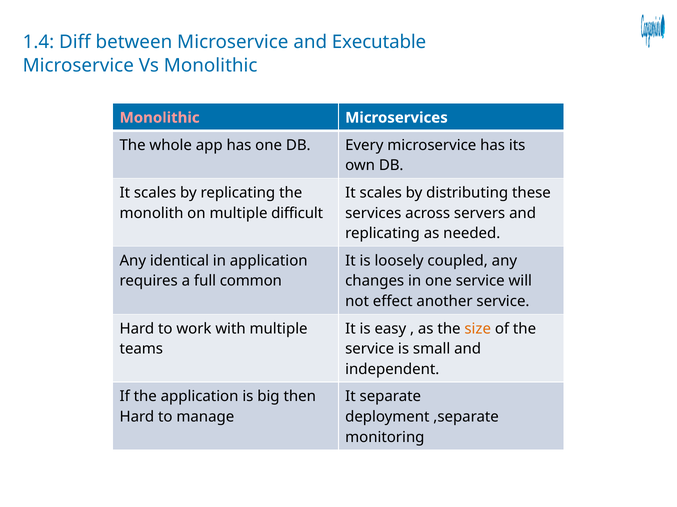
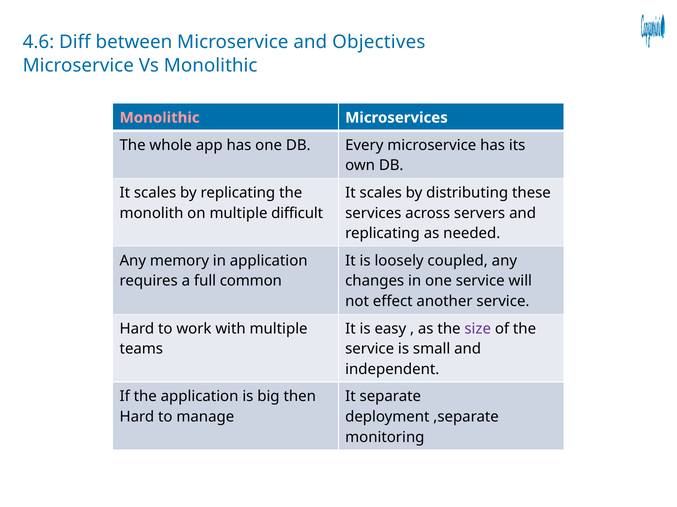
1.4: 1.4 -> 4.6
Executable: Executable -> Objectives
identical: identical -> memory
size colour: orange -> purple
